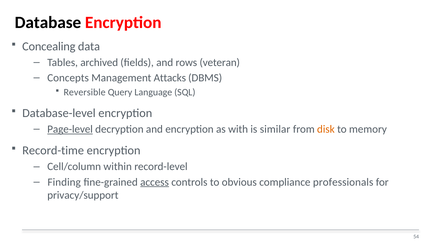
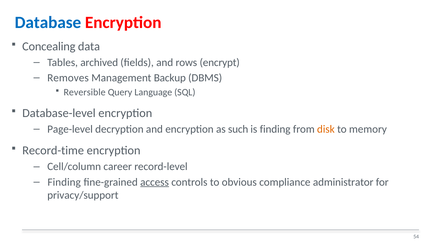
Database colour: black -> blue
veteran: veteran -> encrypt
Concepts: Concepts -> Removes
Attacks: Attacks -> Backup
Page-level underline: present -> none
with: with -> such
is similar: similar -> finding
within: within -> career
professionals: professionals -> administrator
